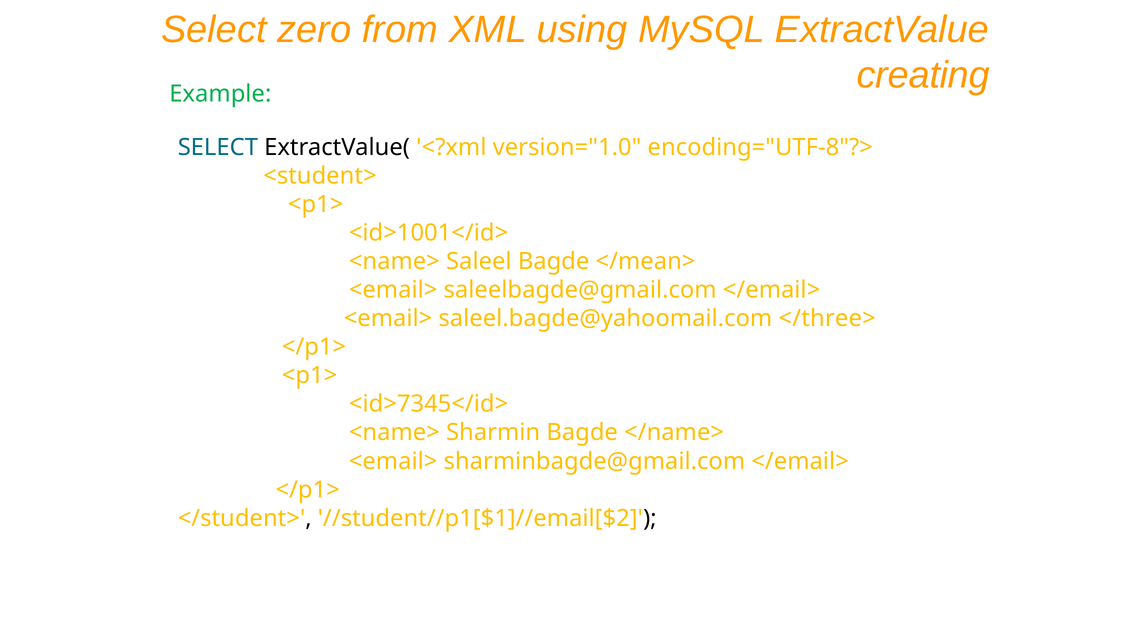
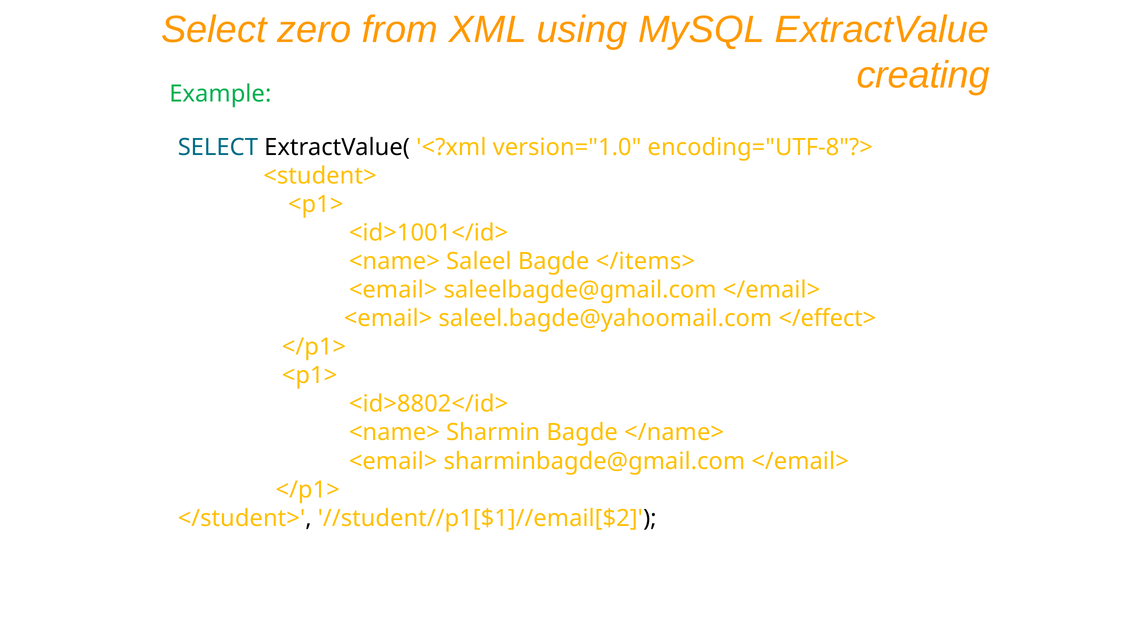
</mean>: </mean> -> </items>
</three>: </three> -> </effect>
<id>7345</id>: <id>7345</id> -> <id>8802</id>
